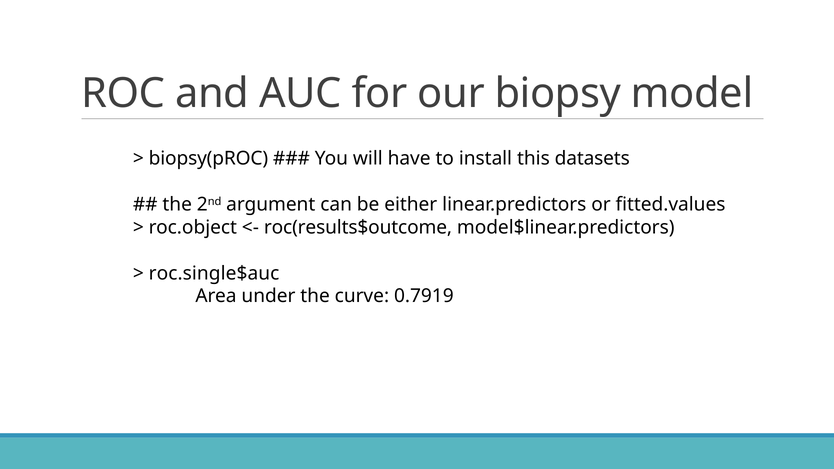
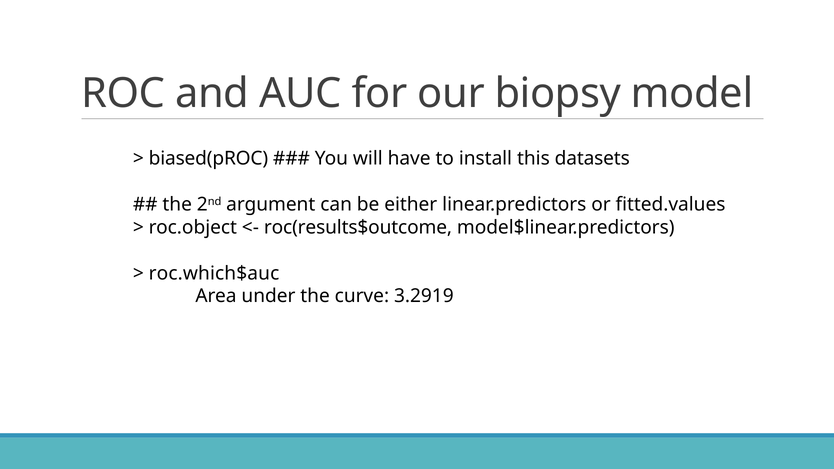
biopsy(pROC: biopsy(pROC -> biased(pROC
roc.single$auc: roc.single$auc -> roc.which$auc
0.7919: 0.7919 -> 3.2919
